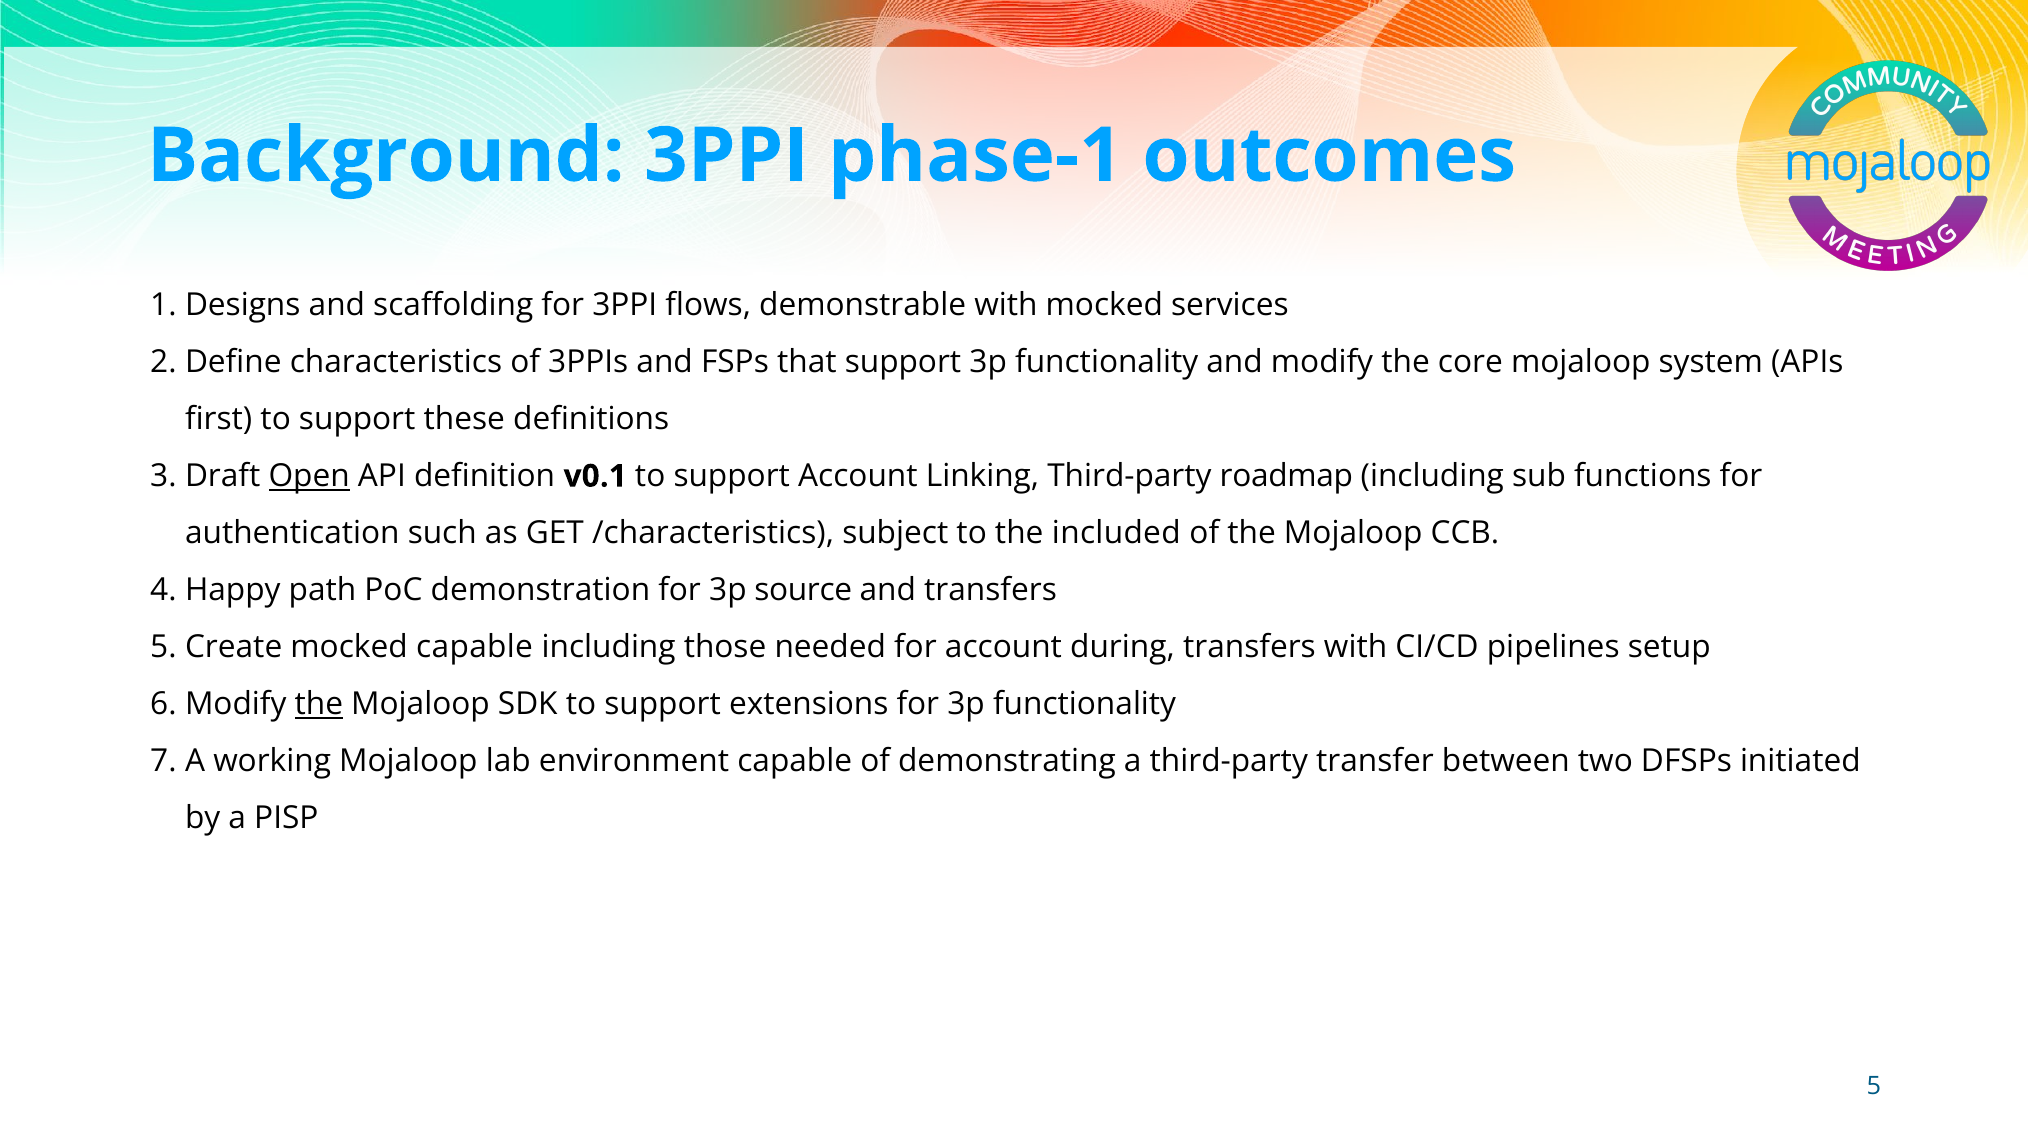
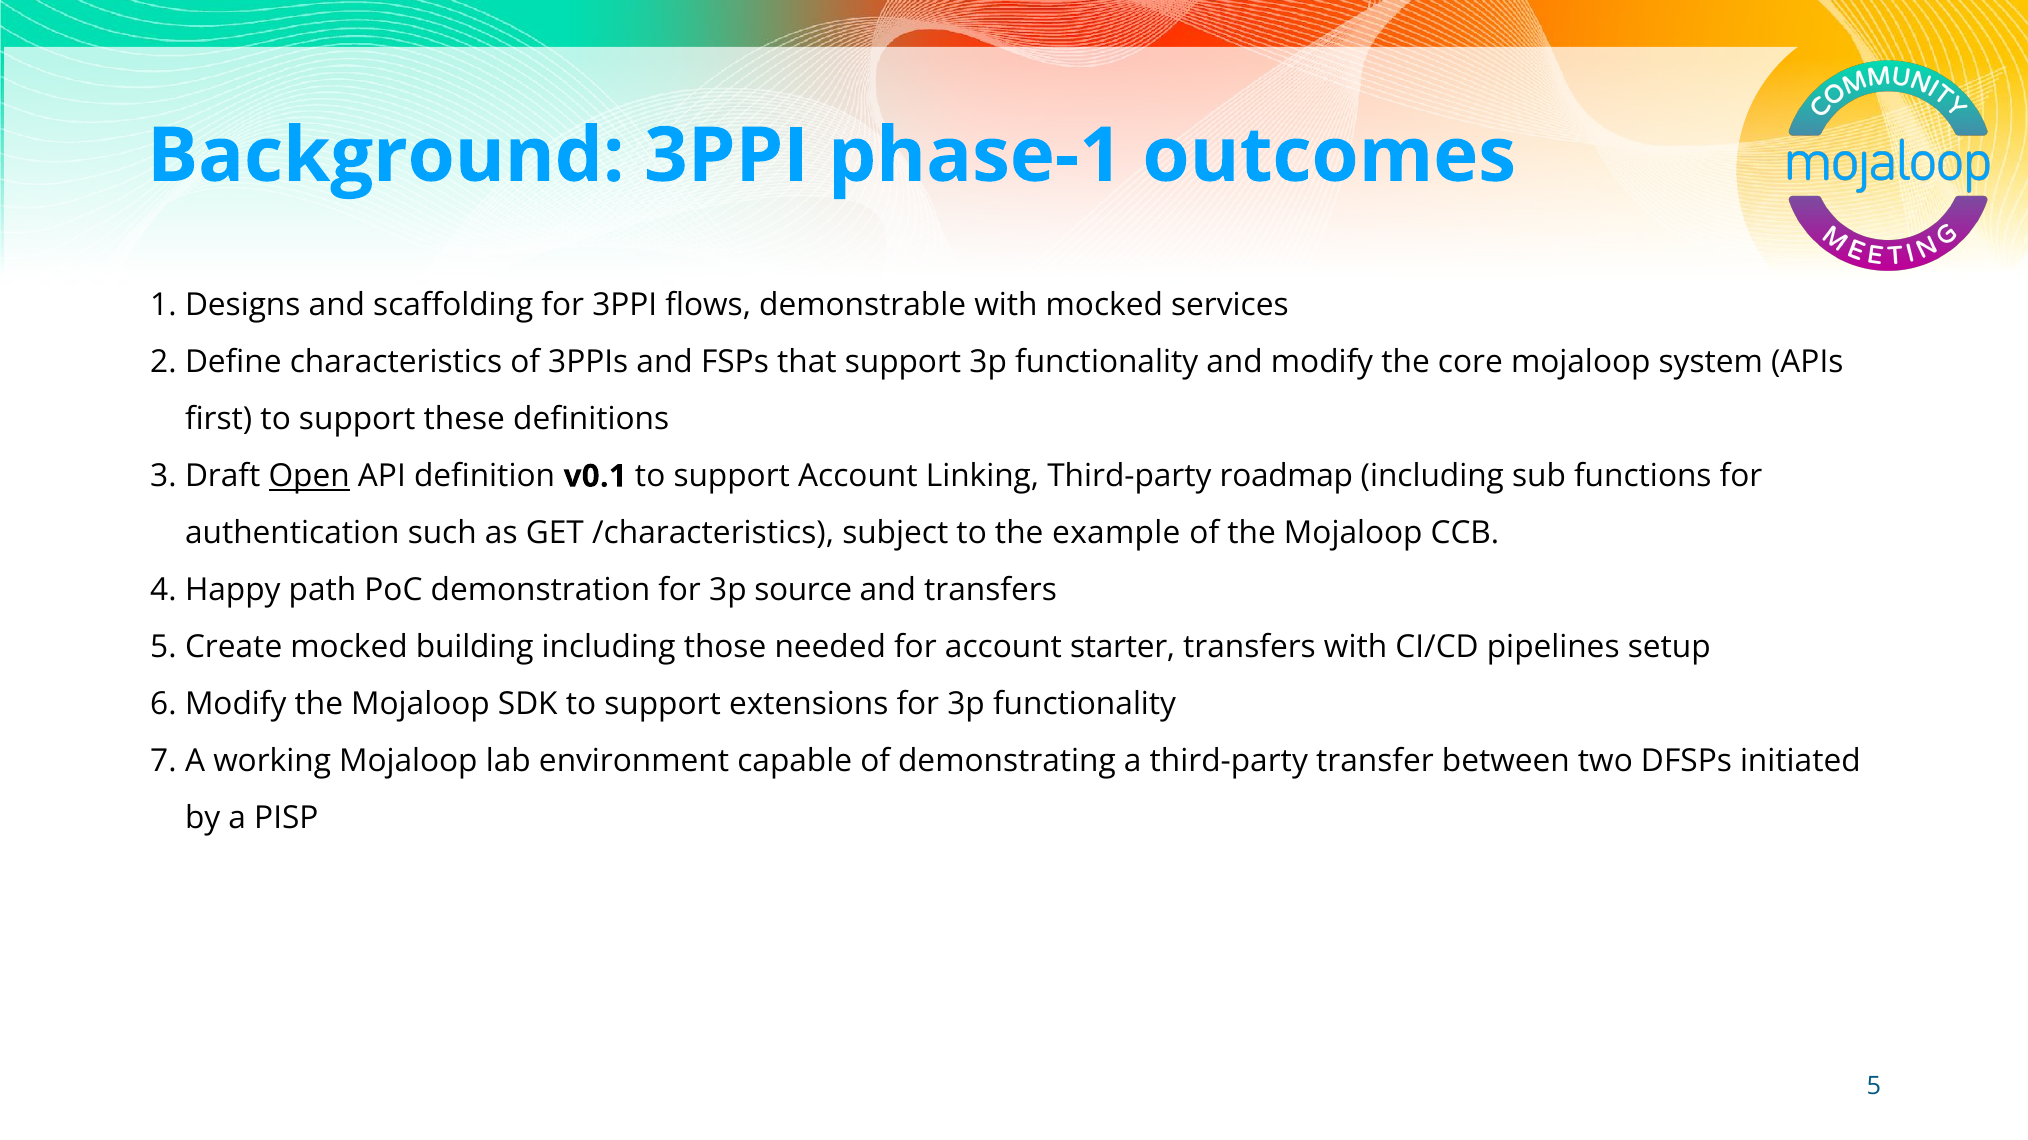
included: included -> example
mocked capable: capable -> building
during: during -> starter
the at (319, 705) underline: present -> none
